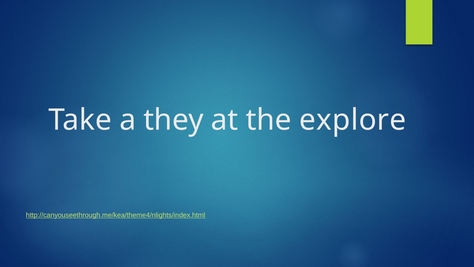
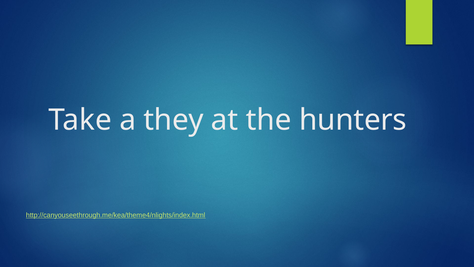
explore: explore -> hunters
